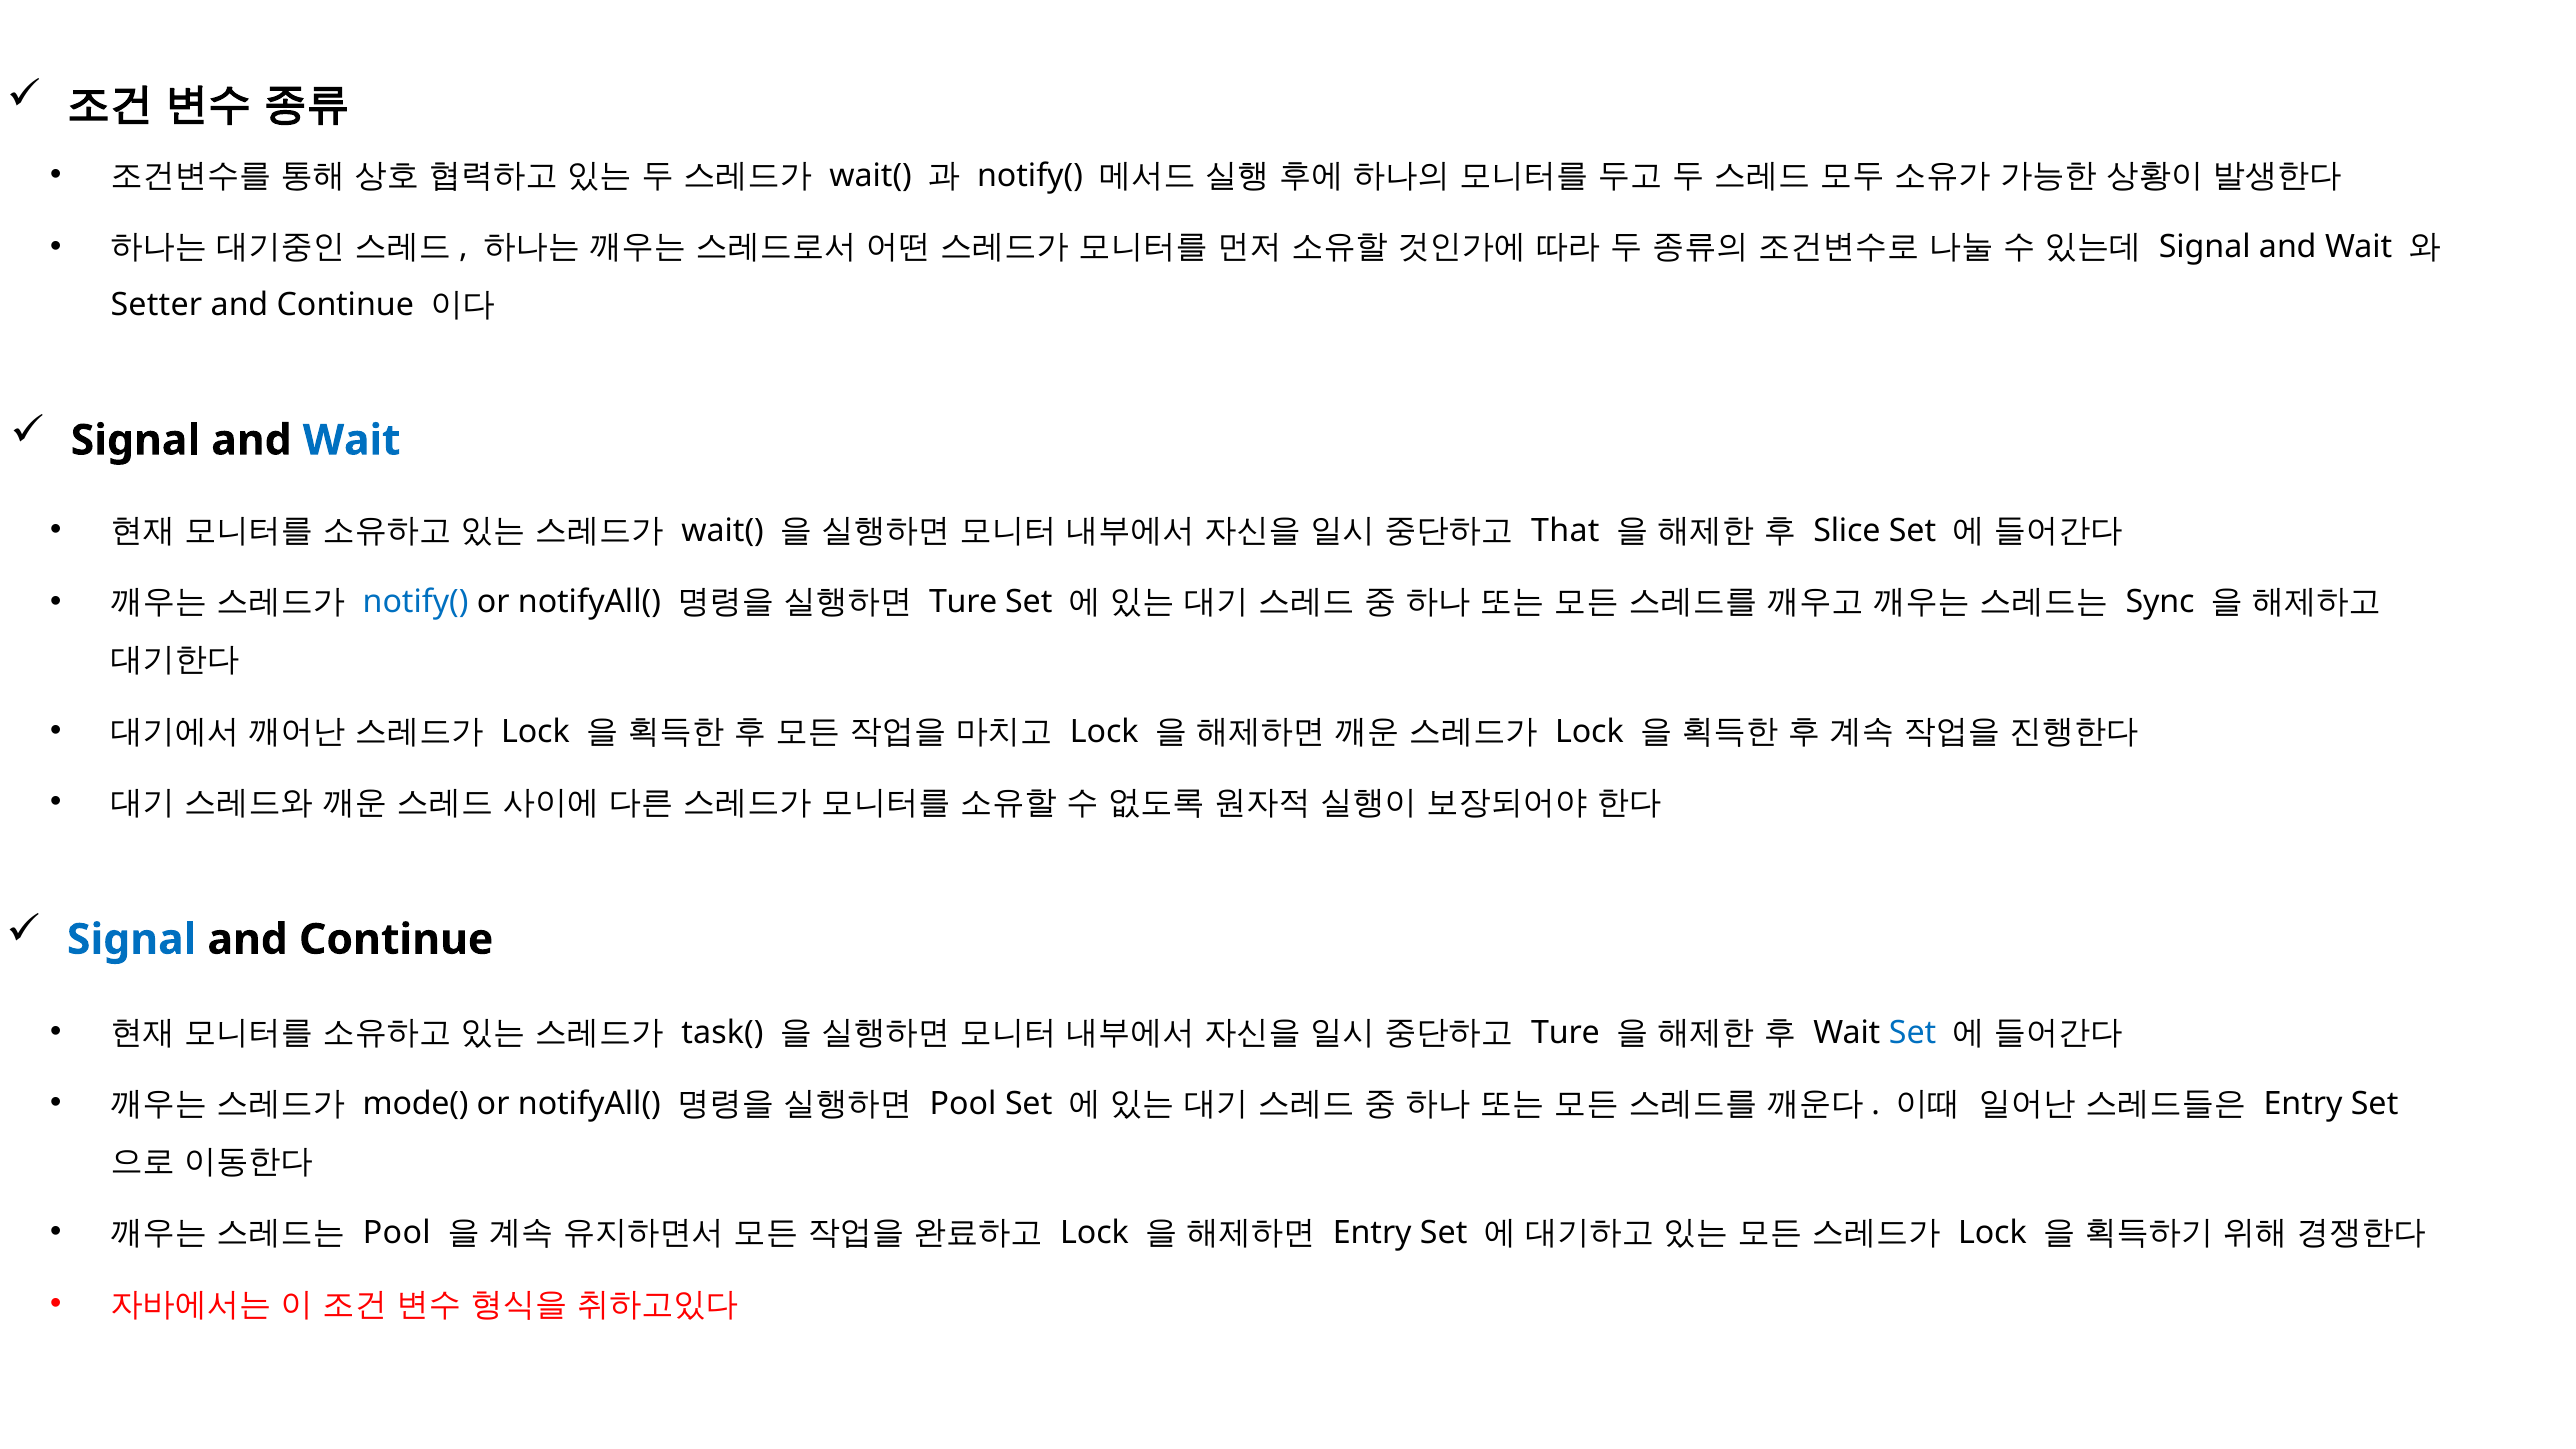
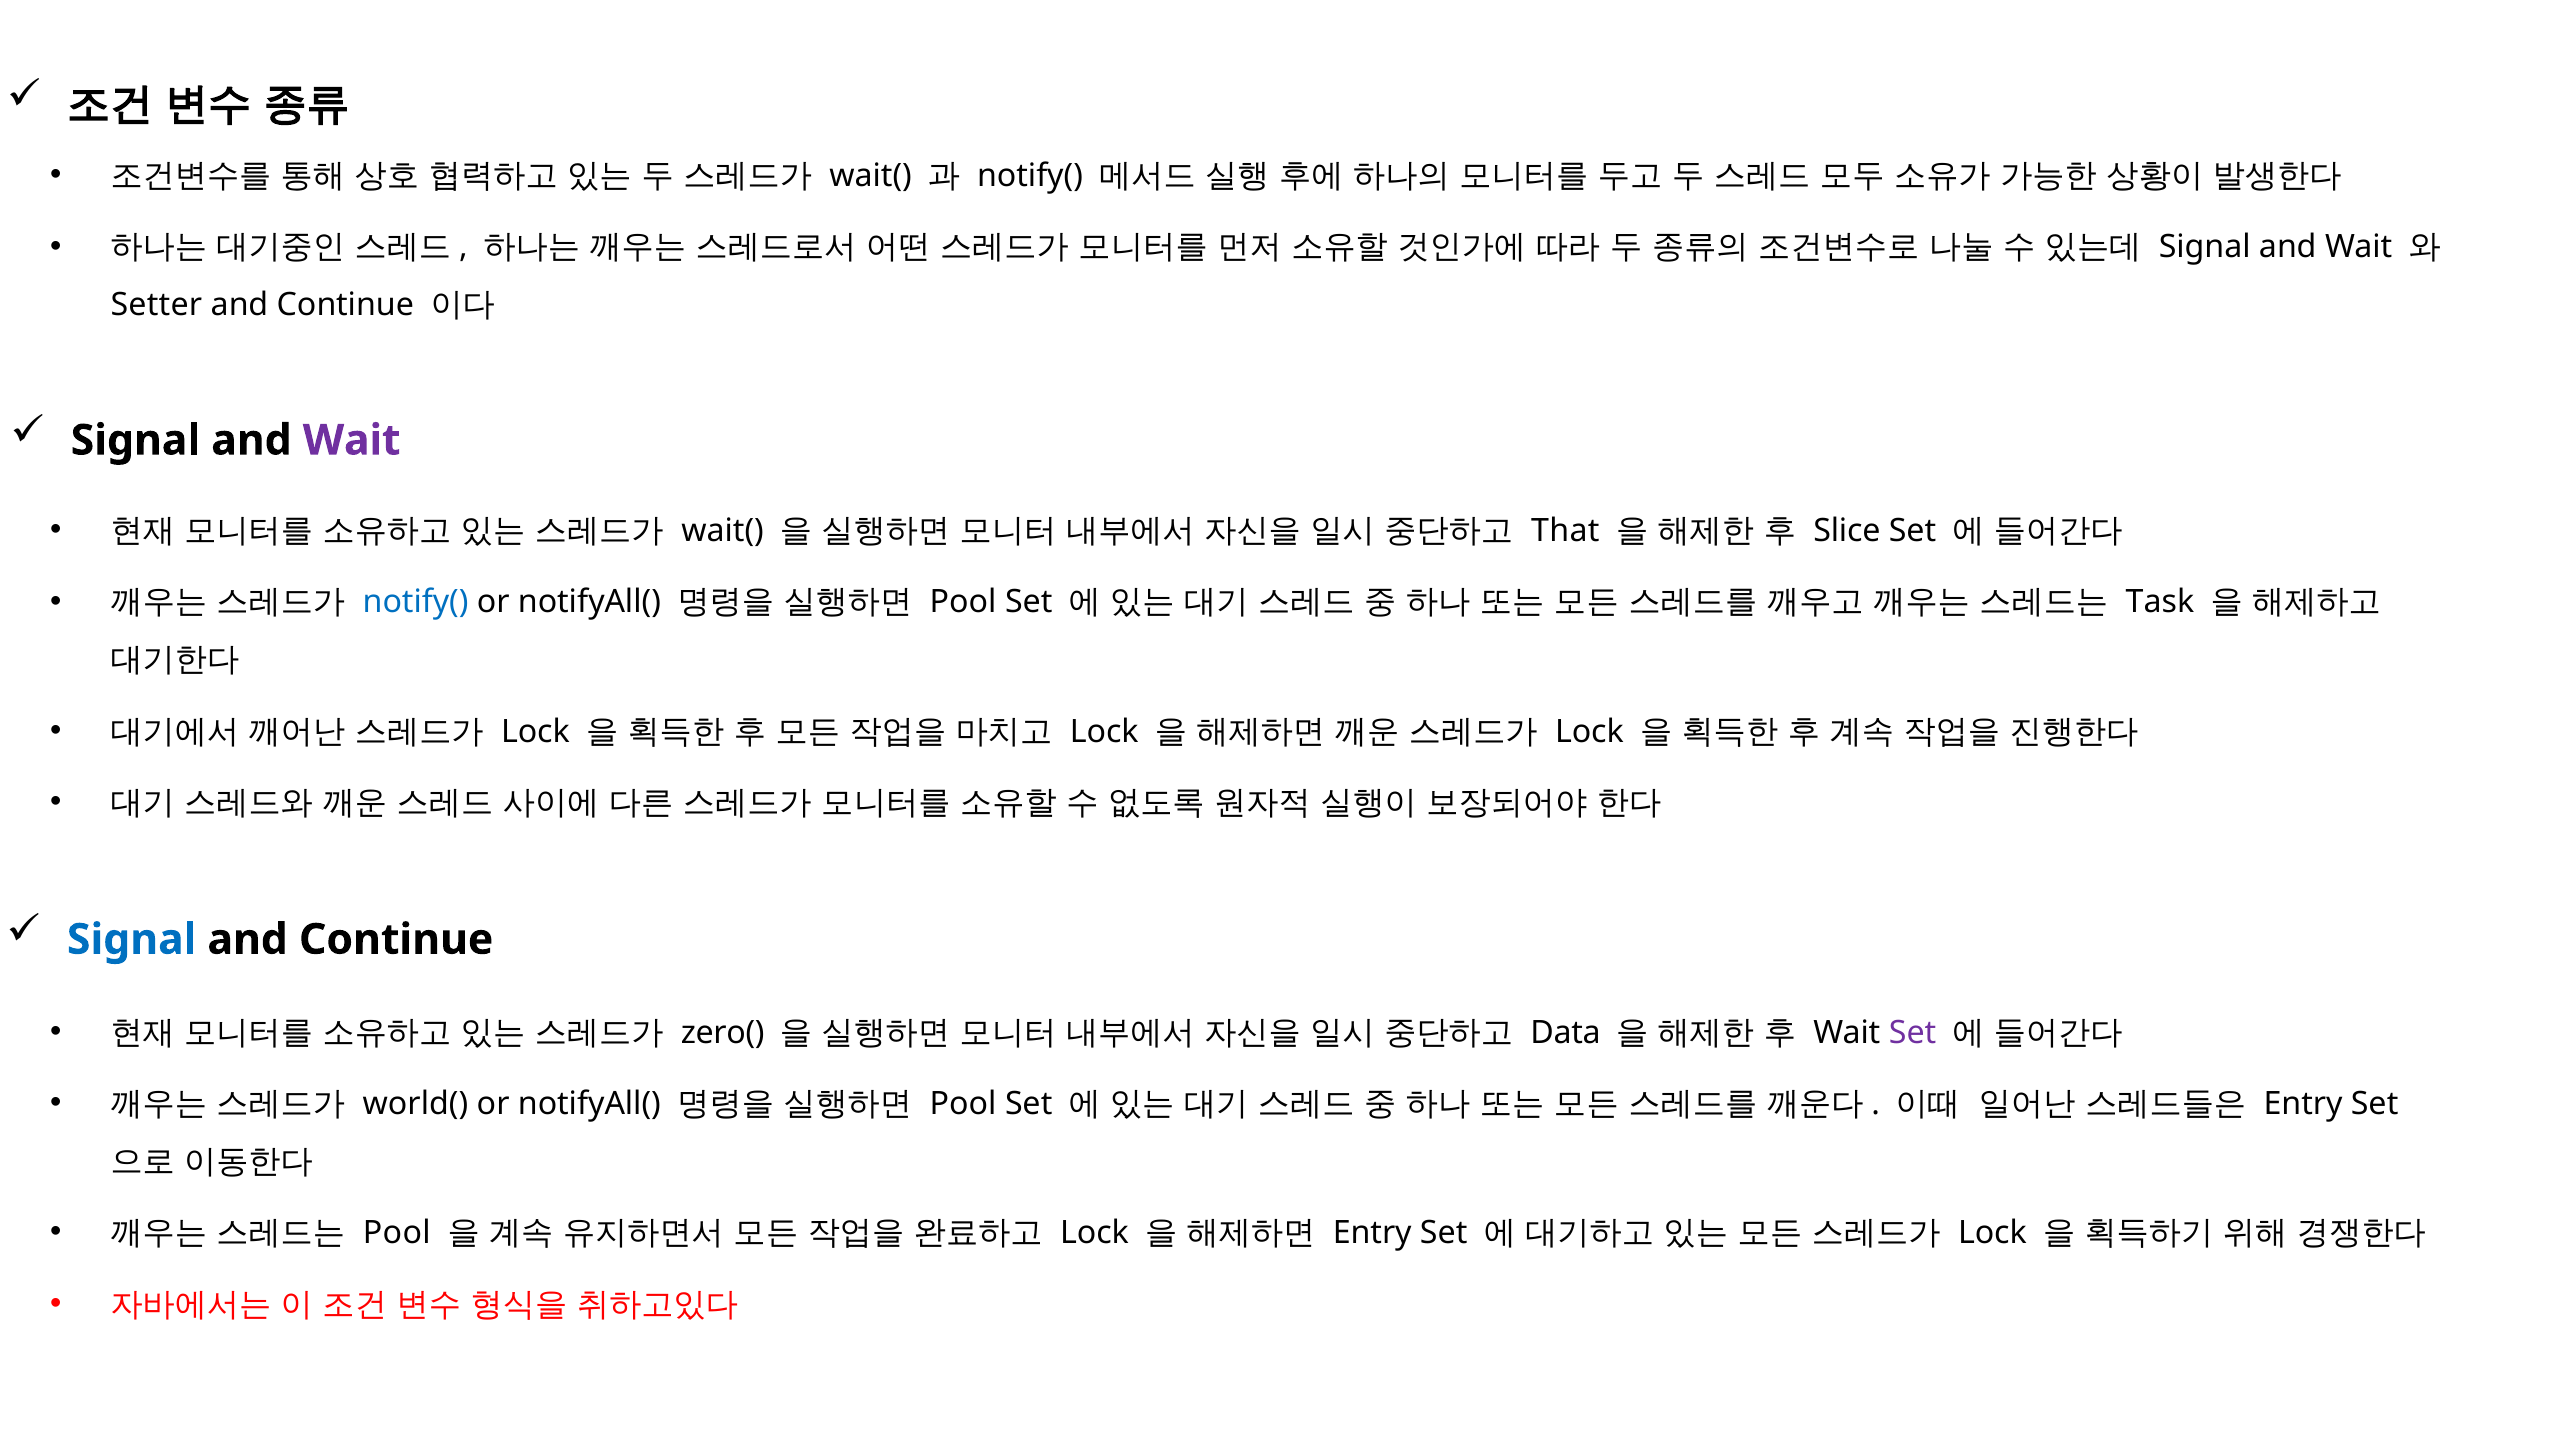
Wait at (352, 440) colour: blue -> purple
Ture at (963, 602): Ture -> Pool
Sync: Sync -> Task
task(: task( -> zero(
Ture at (1565, 1032): Ture -> Data
Set at (1913, 1032) colour: blue -> purple
mode(: mode( -> world(
